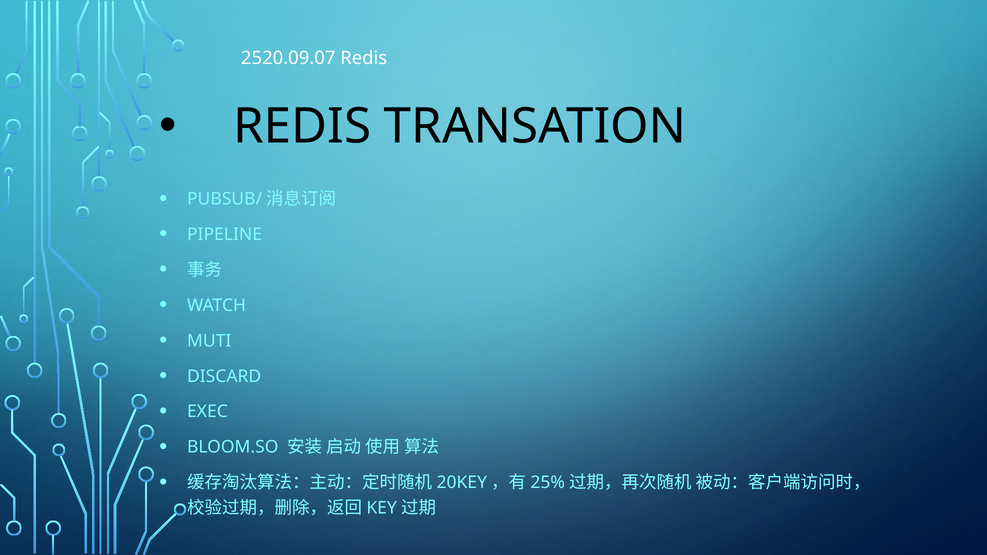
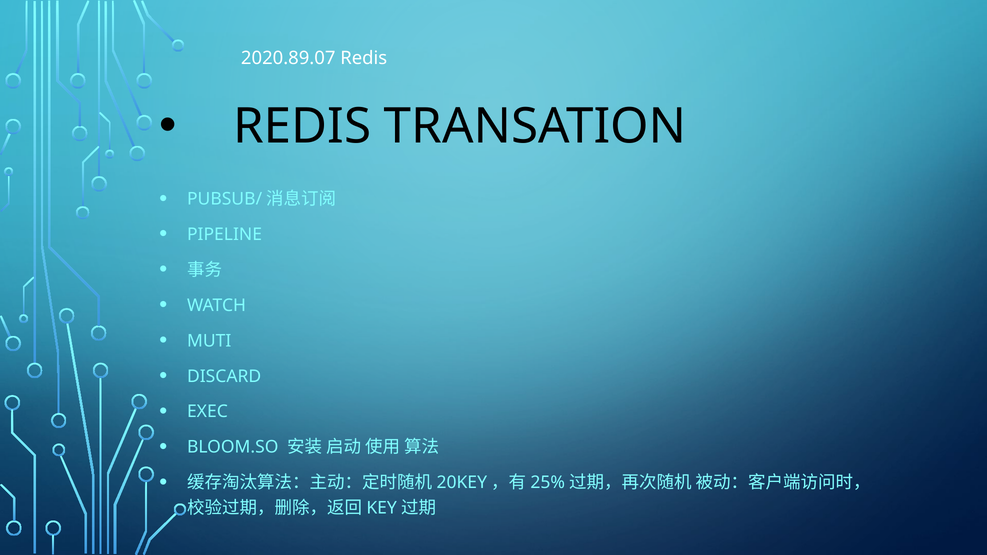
2520.09.07: 2520.09.07 -> 2020.89.07
